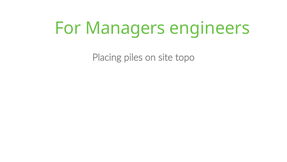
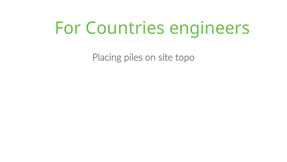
Managers: Managers -> Countries
